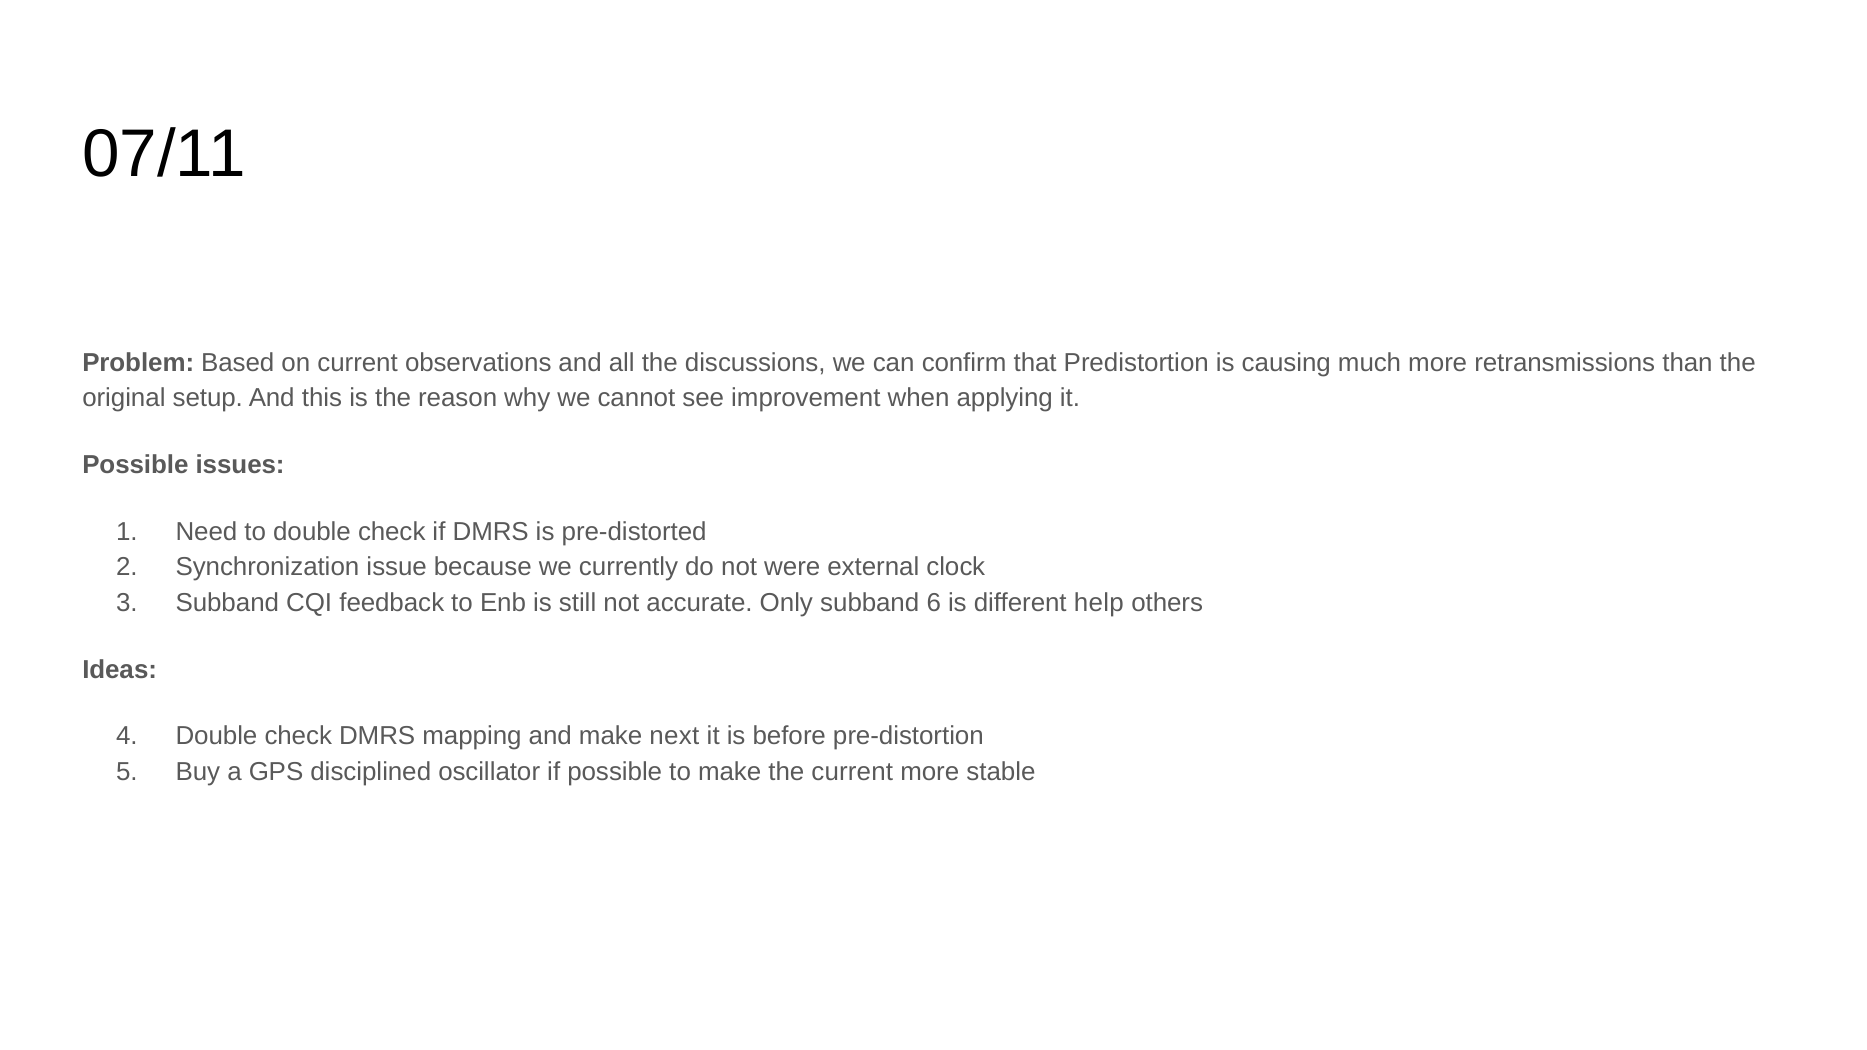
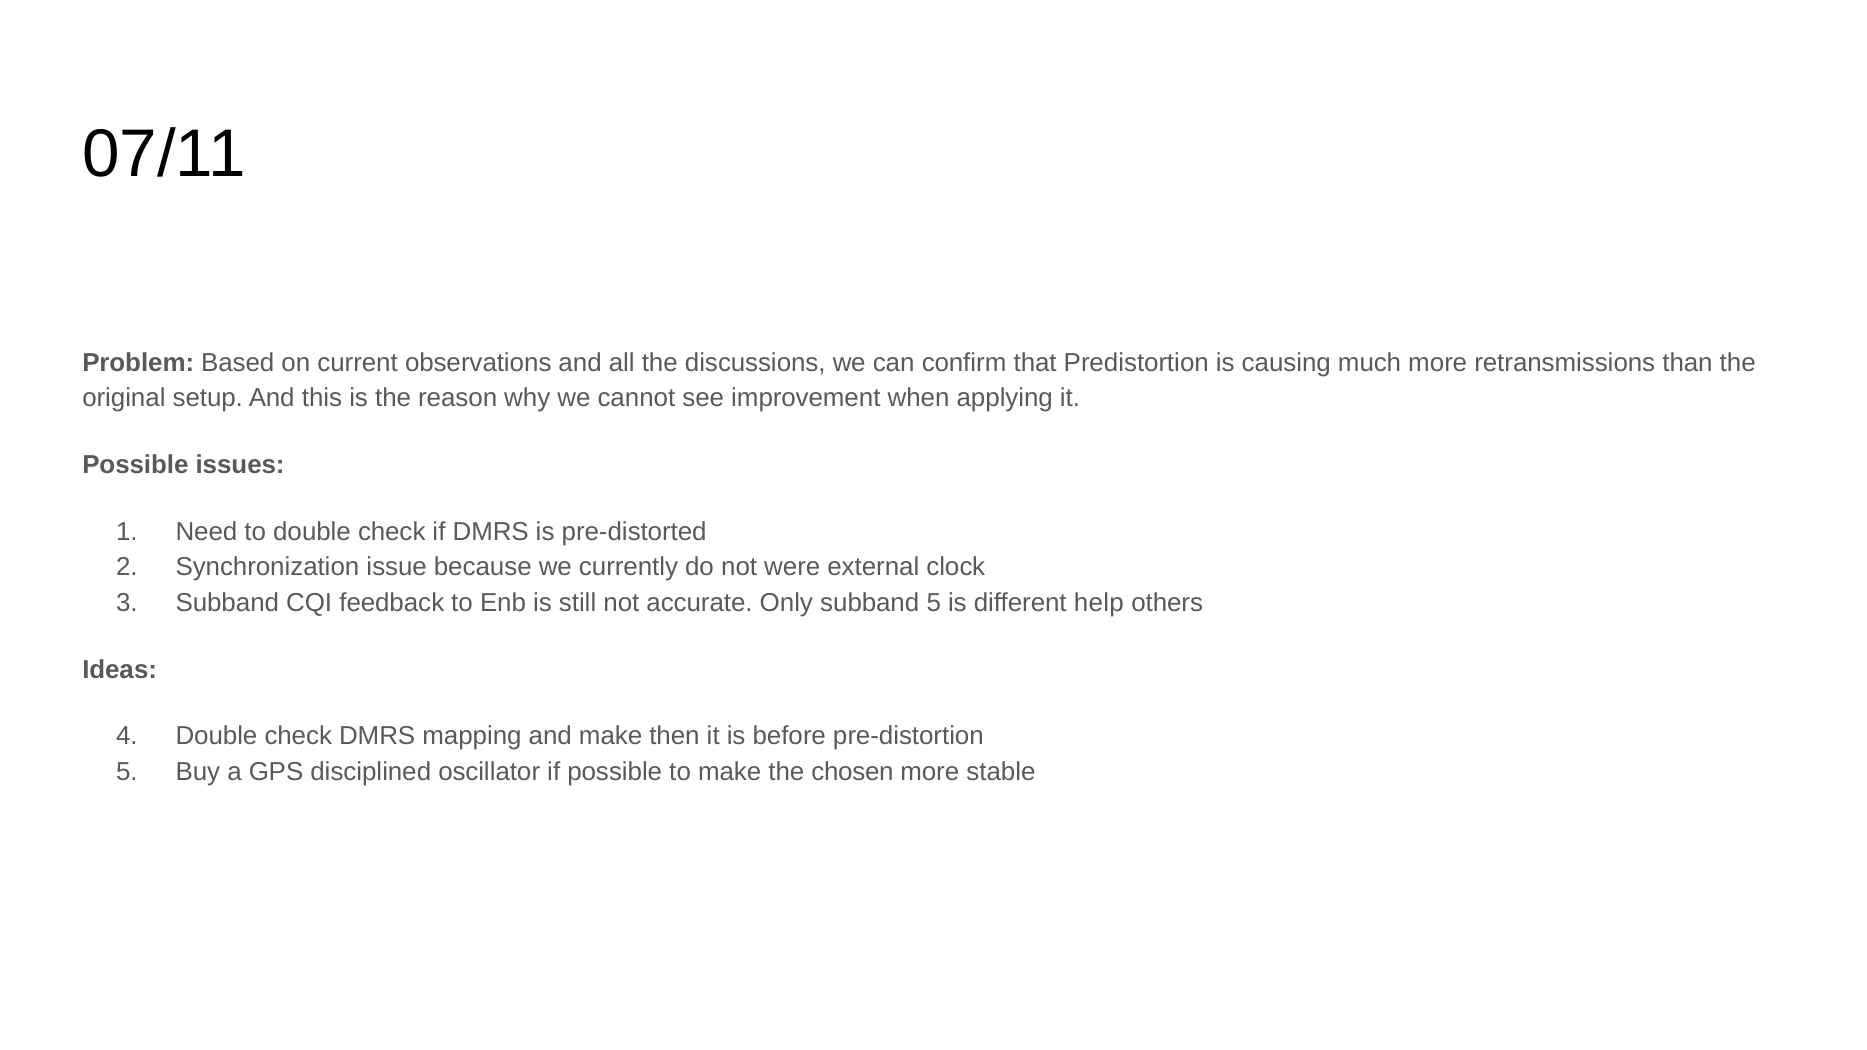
subband 6: 6 -> 5
next: next -> then
the current: current -> chosen
